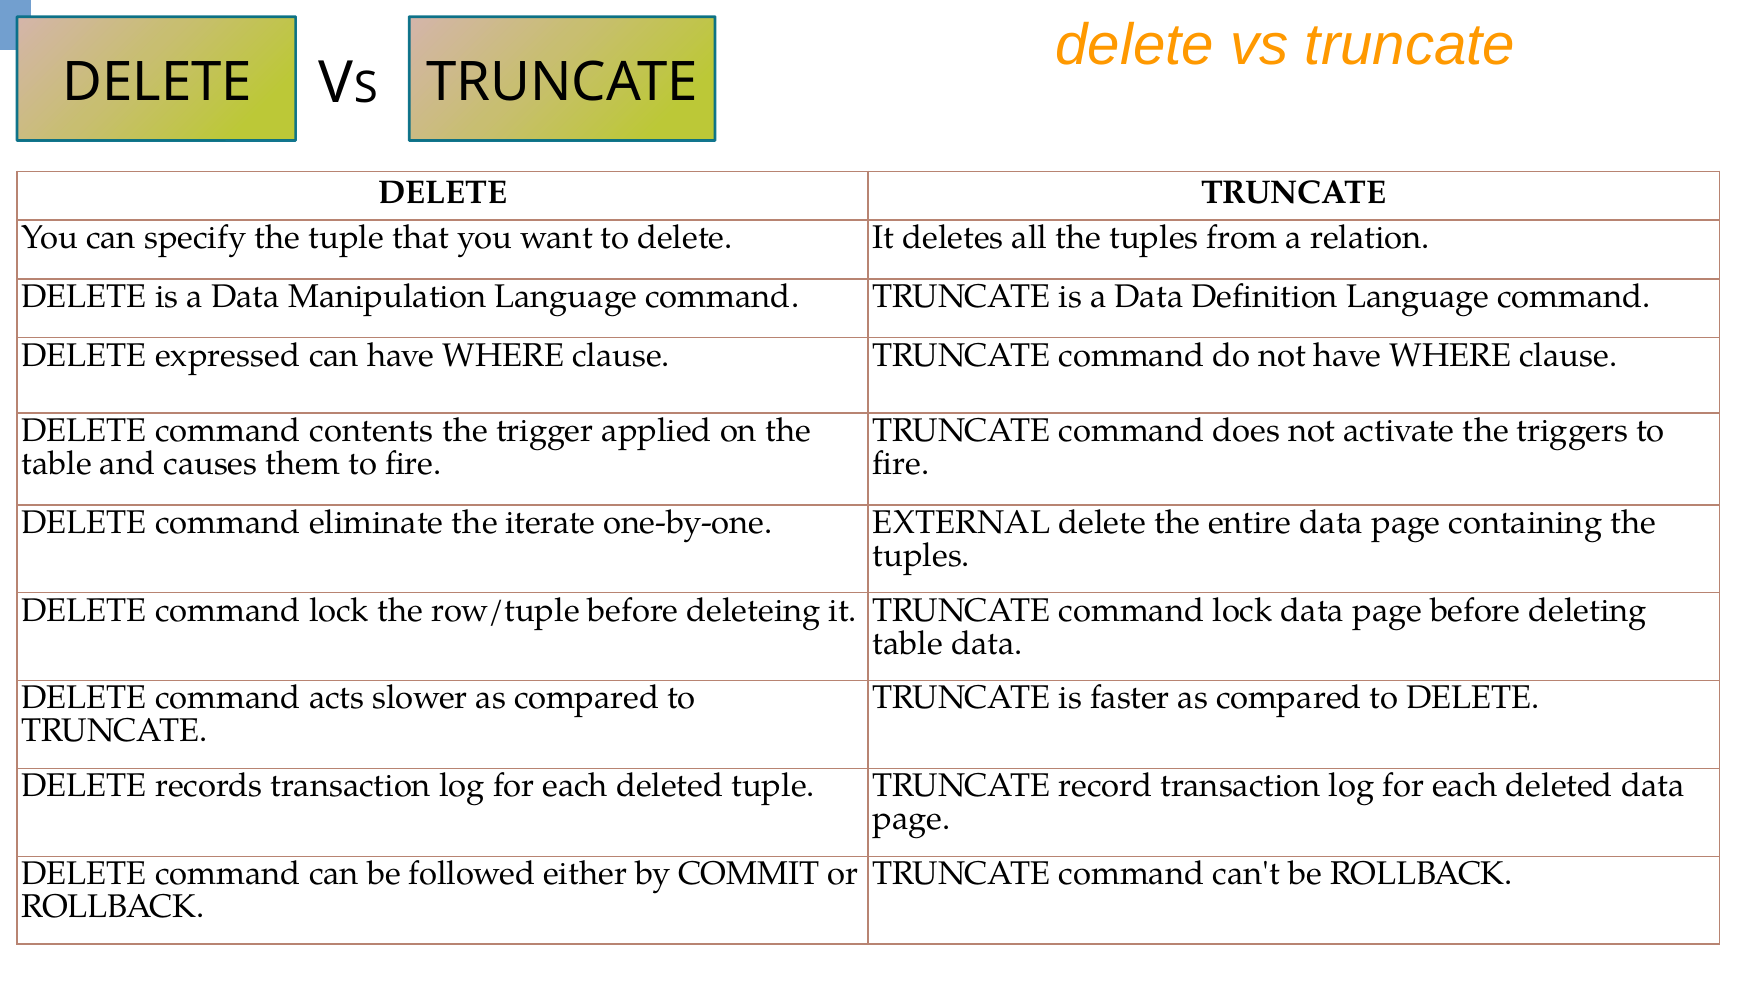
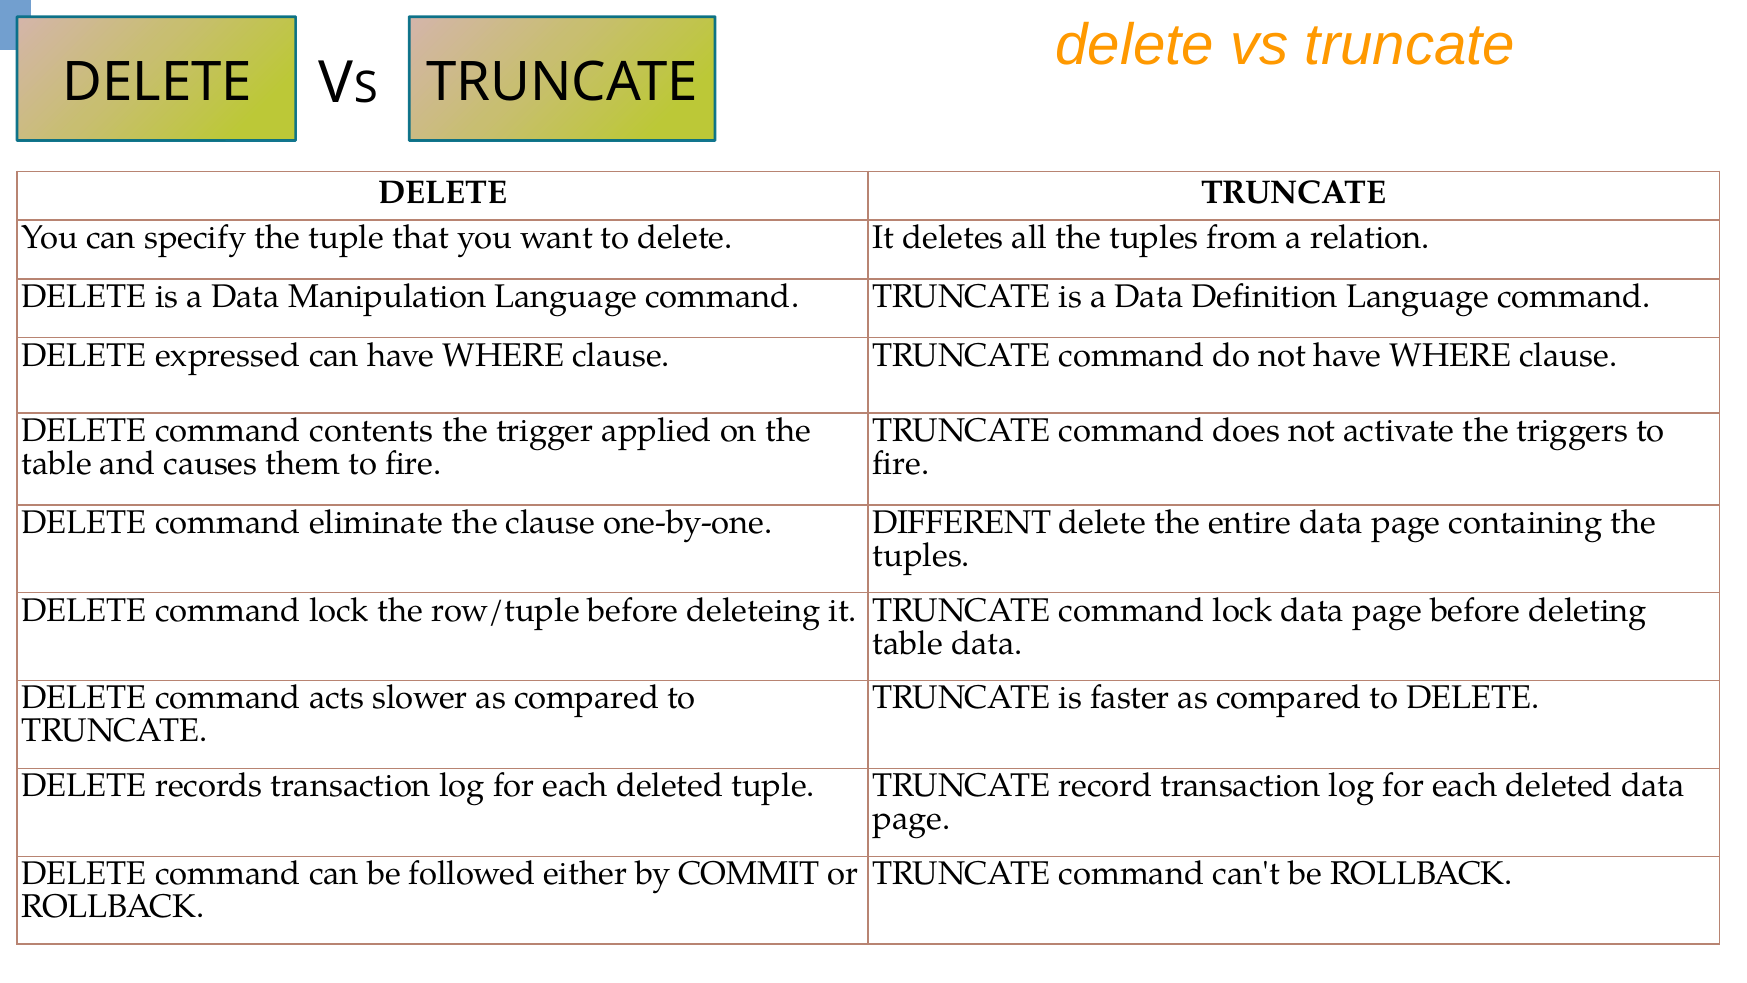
the iterate: iterate -> clause
EXTERNAL: EXTERNAL -> DIFFERENT
